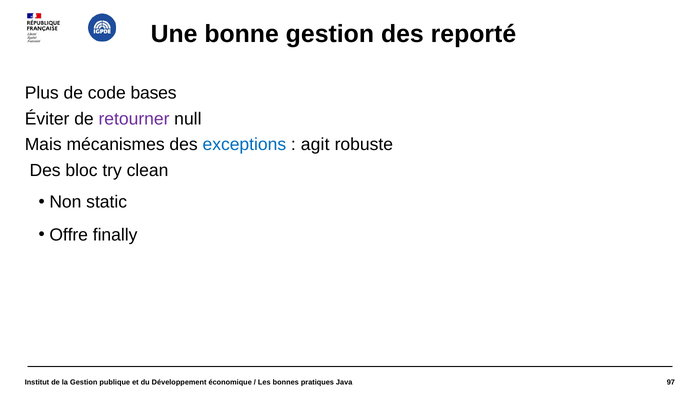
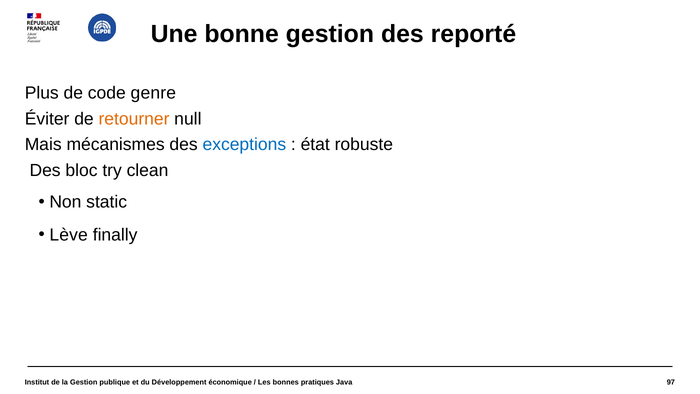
bases: bases -> genre
retourner colour: purple -> orange
agit: agit -> état
Offre: Offre -> Lève
